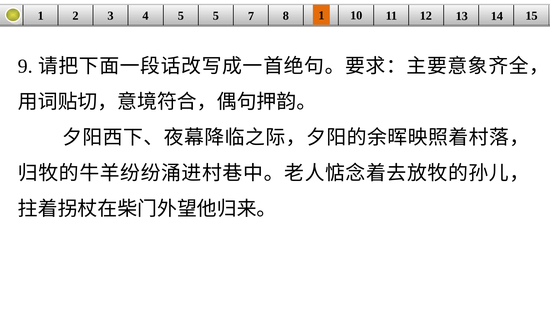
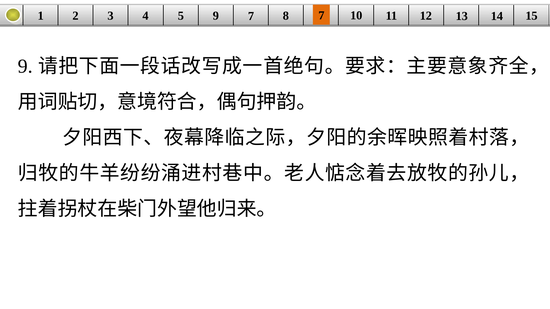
5 5: 5 -> 9
8 1: 1 -> 7
